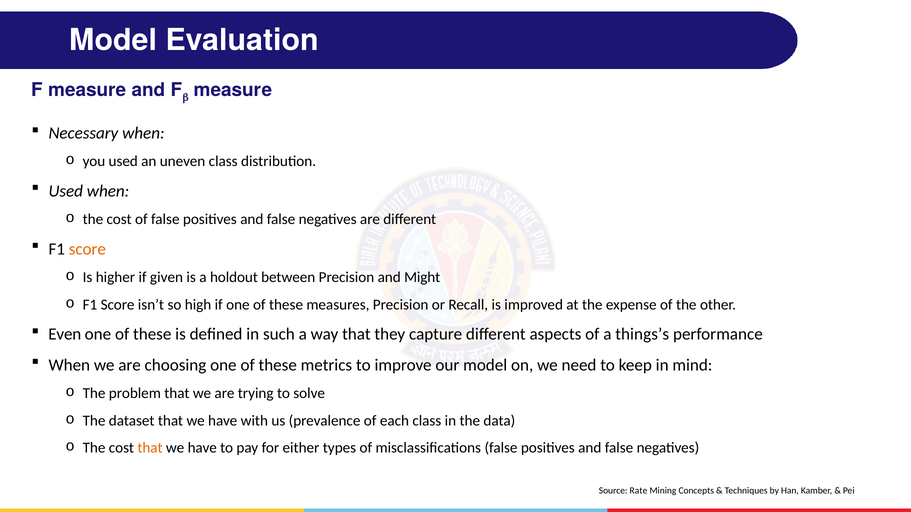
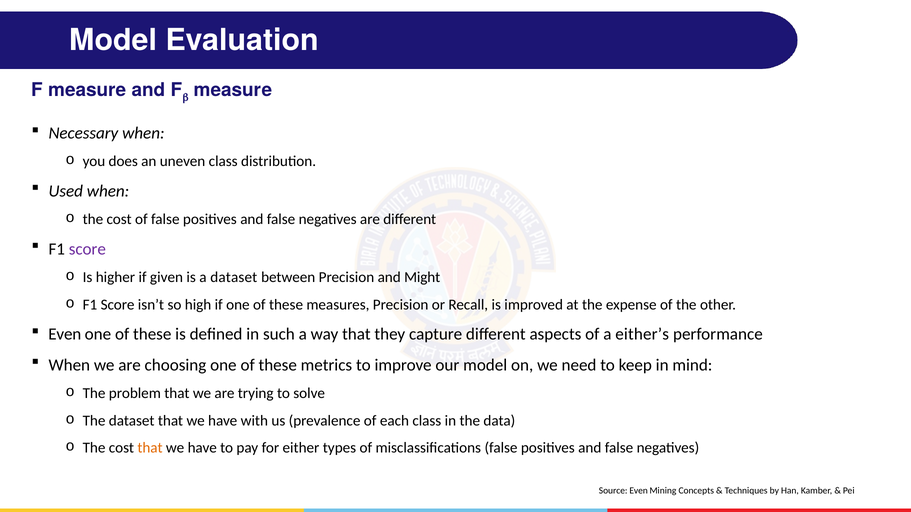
you used: used -> does
score at (87, 249) colour: orange -> purple
a holdout: holdout -> dataset
things’s: things’s -> either’s
Source Rate: Rate -> Even
